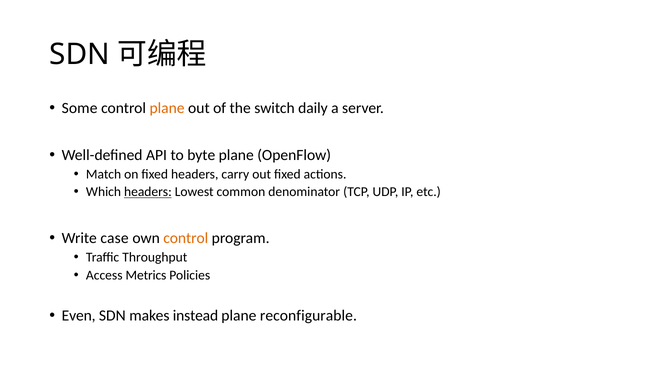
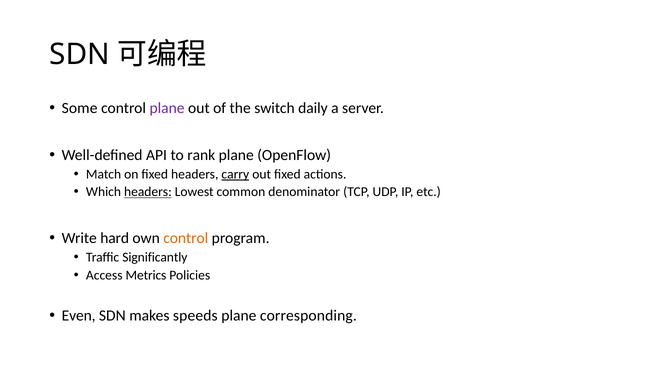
plane at (167, 108) colour: orange -> purple
byte: byte -> rank
carry underline: none -> present
case: case -> hard
Throughput: Throughput -> Significantly
instead: instead -> speeds
reconfigurable: reconfigurable -> corresponding
